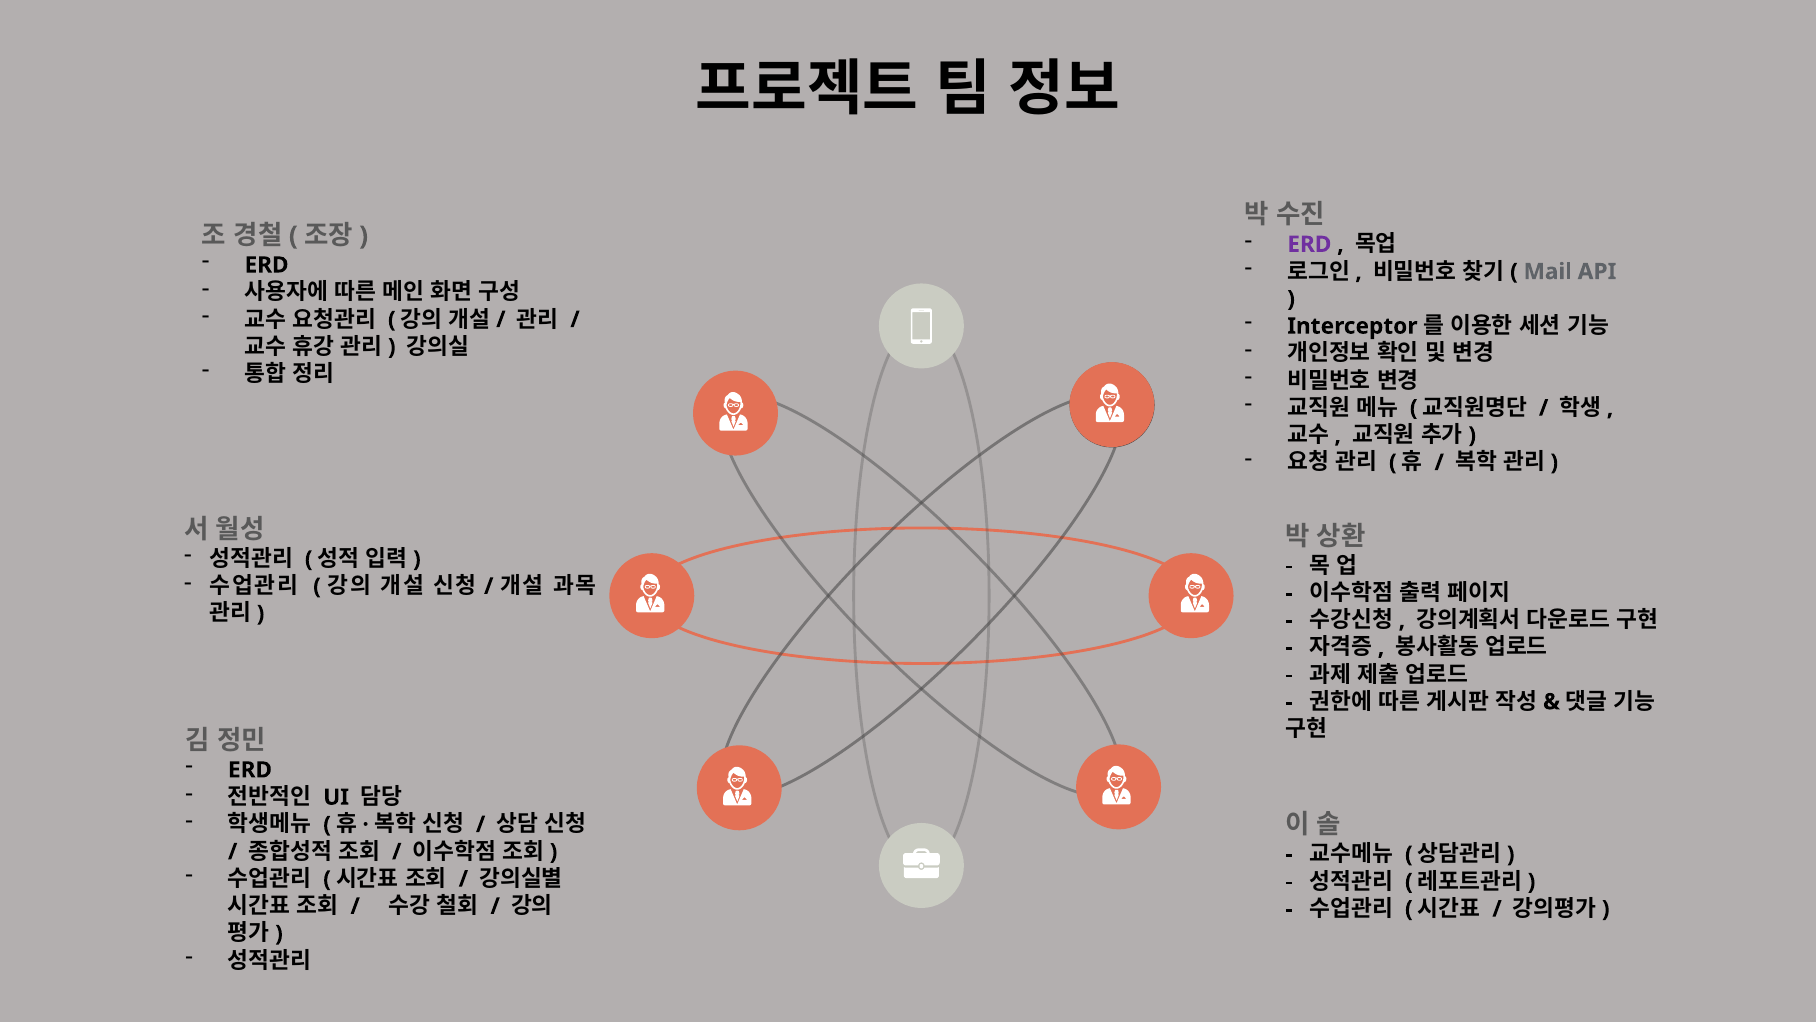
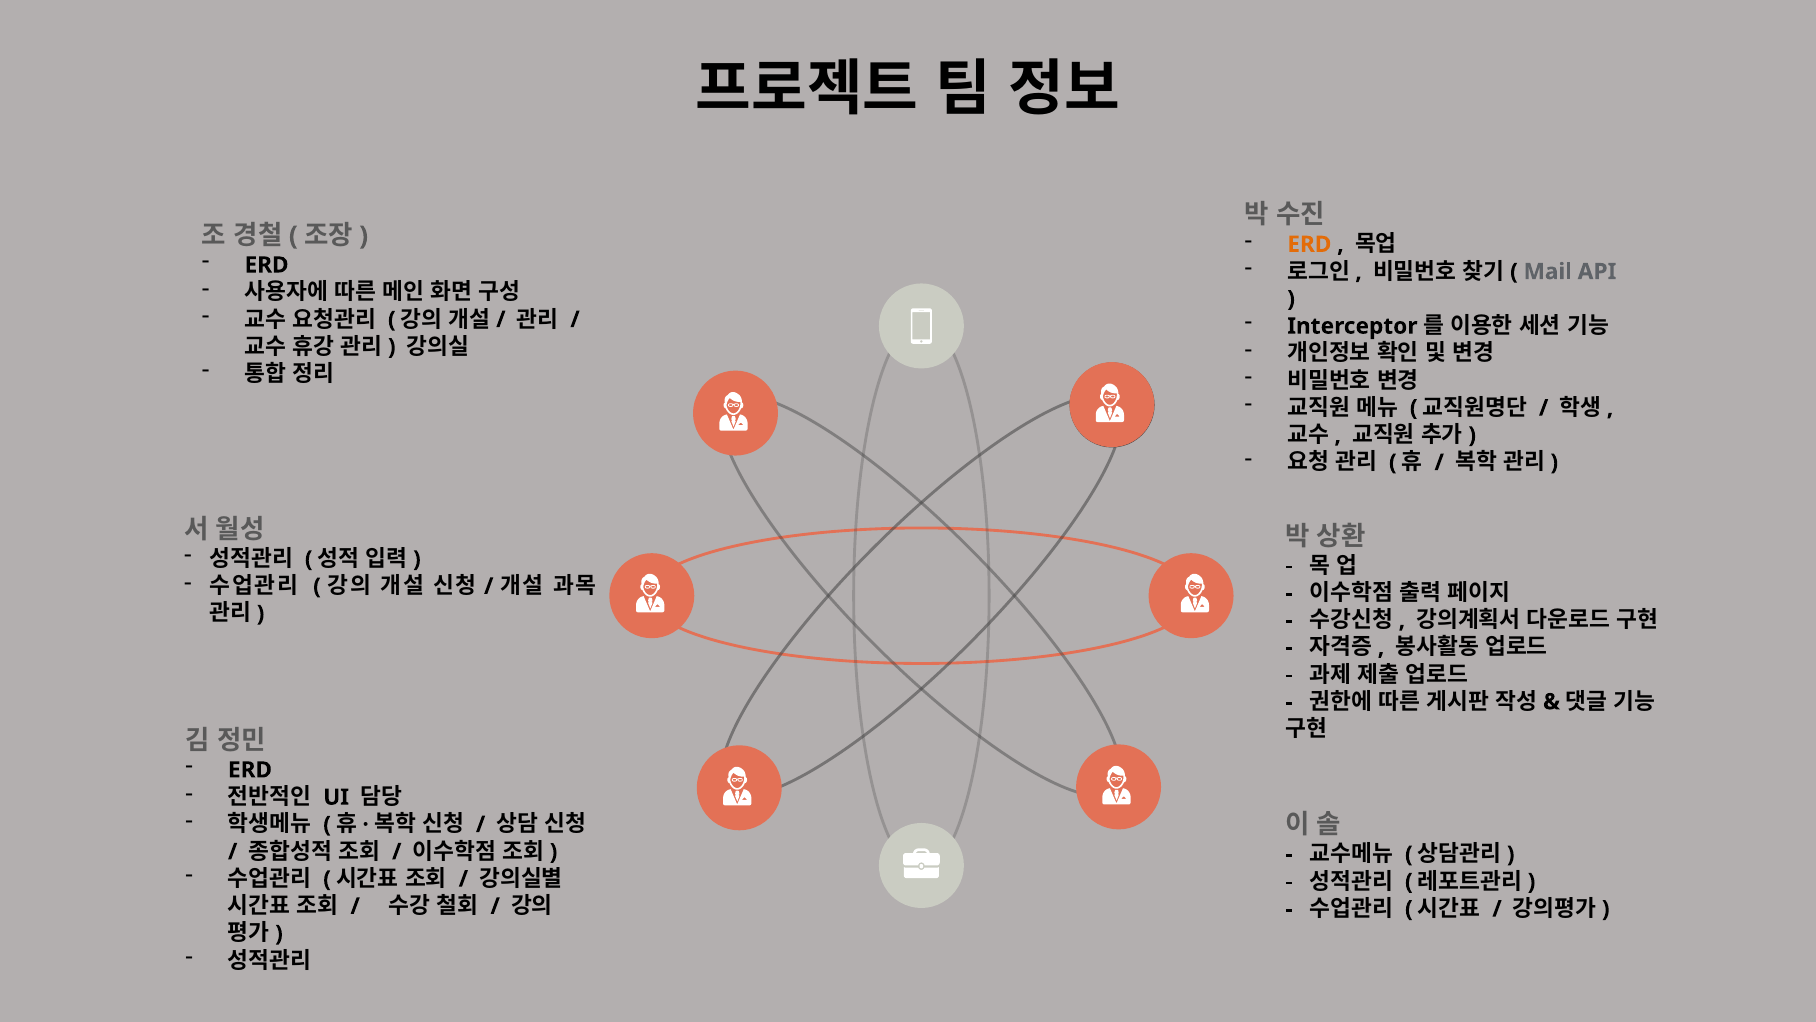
ERD at (1309, 244) colour: purple -> orange
